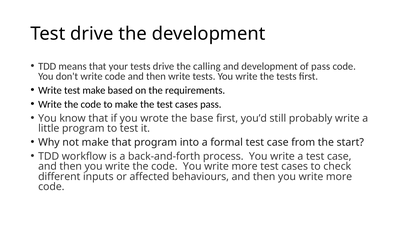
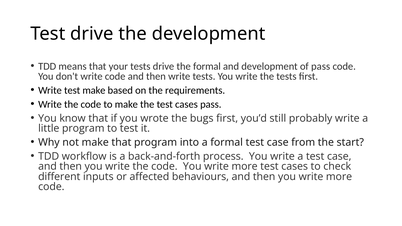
the calling: calling -> formal
base: base -> bugs
